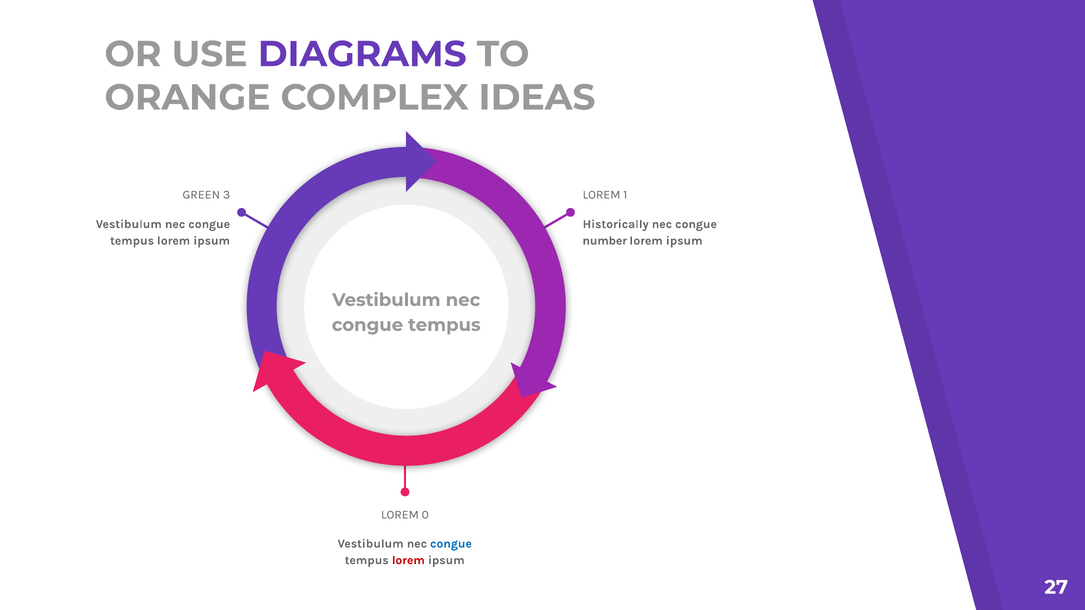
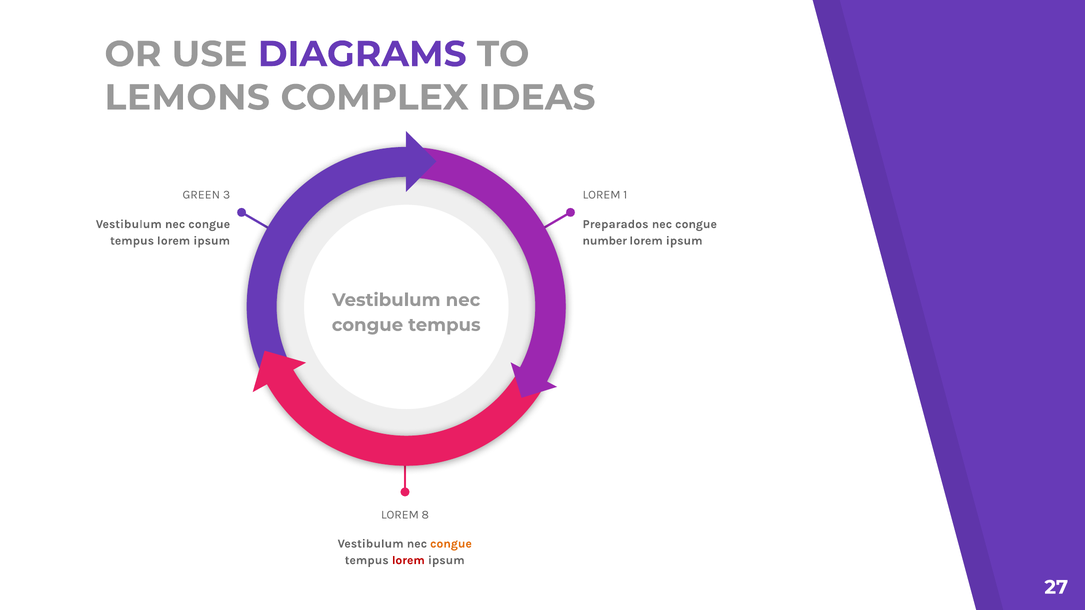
ORANGE: ORANGE -> LEMONS
Historically: Historically -> Preparados
0: 0 -> 8
congue at (451, 544) colour: blue -> orange
